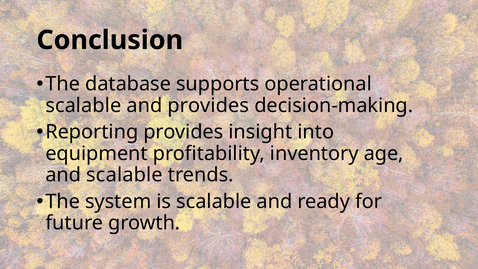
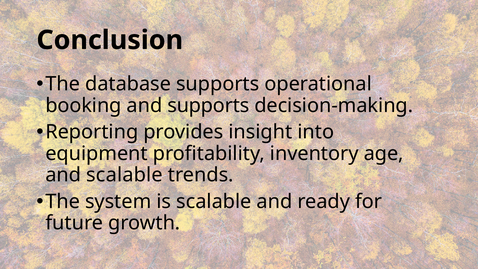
scalable at (83, 105): scalable -> booking
and provides: provides -> supports
